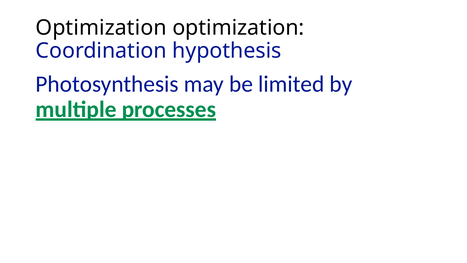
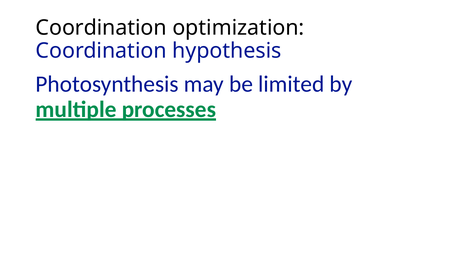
Optimization at (101, 28): Optimization -> Coordination
